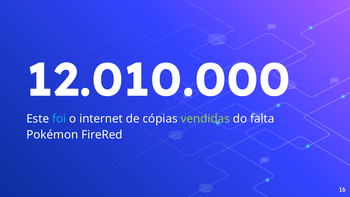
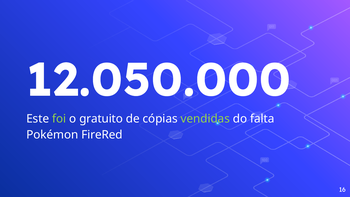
12.010.000: 12.010.000 -> 12.050.000
foi colour: light blue -> light green
internet: internet -> gratuito
